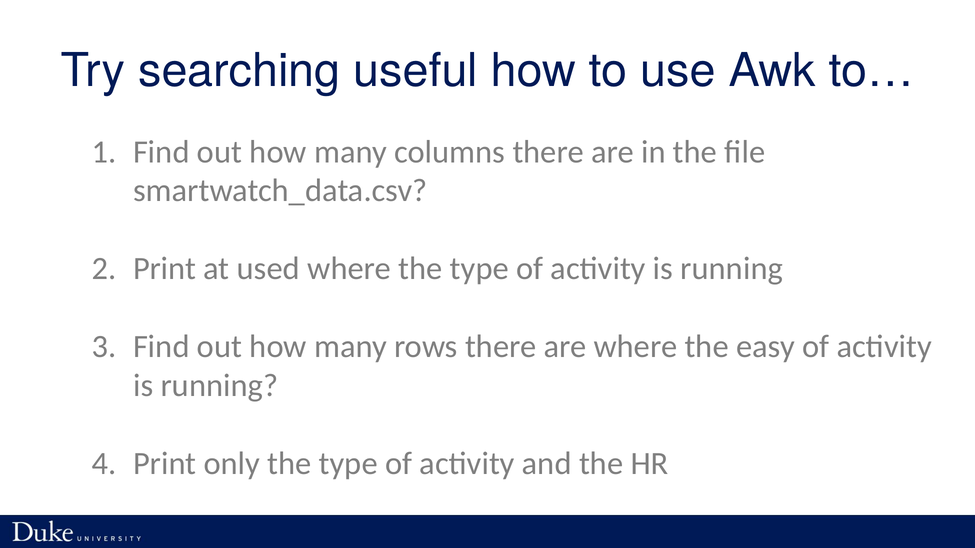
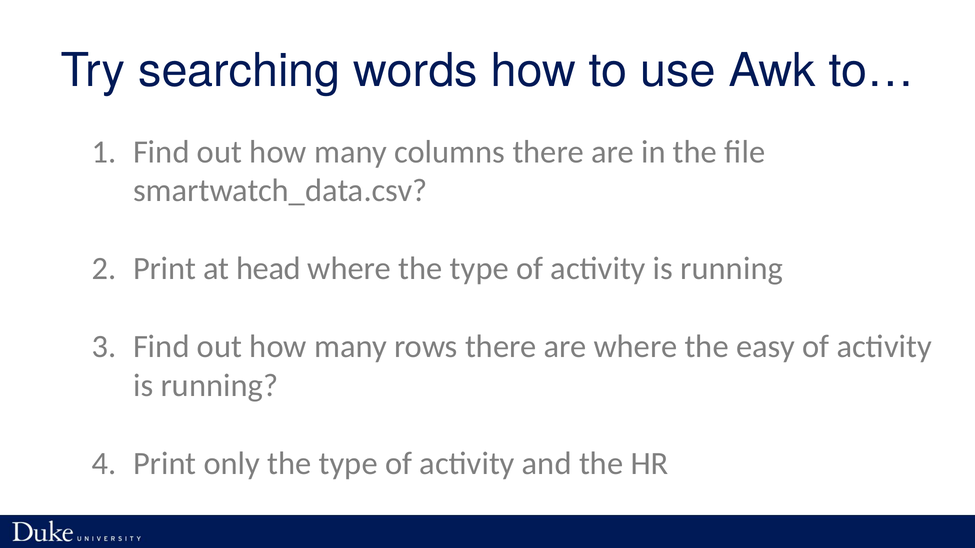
useful: useful -> words
used: used -> head
